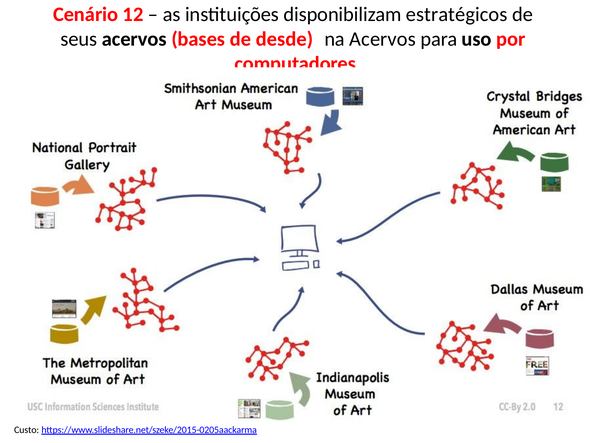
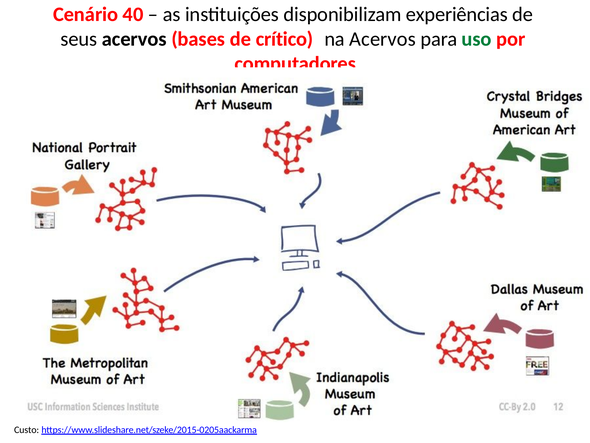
12: 12 -> 40
estratégicos: estratégicos -> experiências
desde: desde -> crítico
uso colour: black -> green
